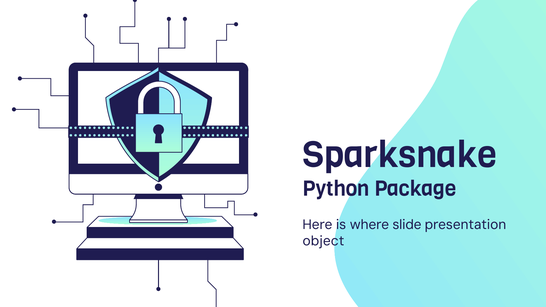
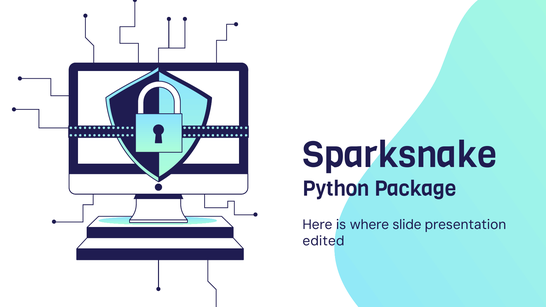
object: object -> edited
